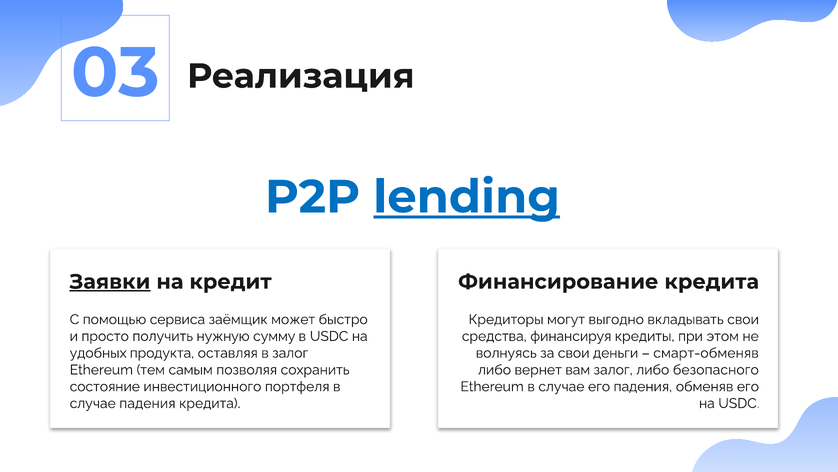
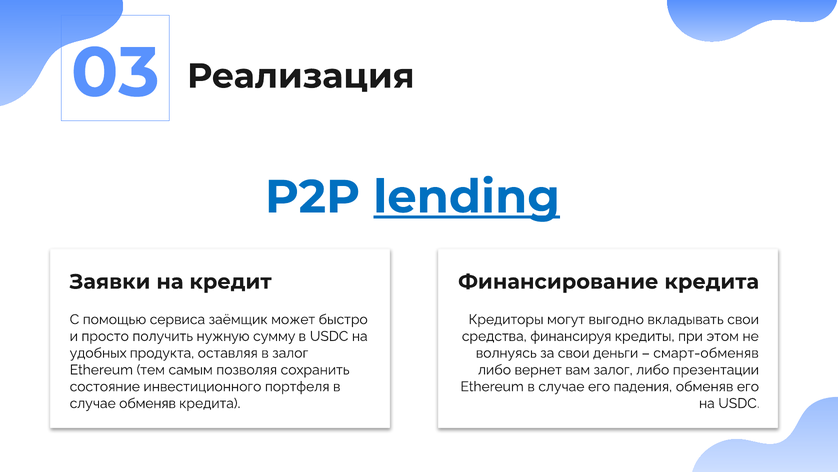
Заявки underline: present -> none
безопасного: безопасного -> презентации
случае падения: падения -> обменяв
